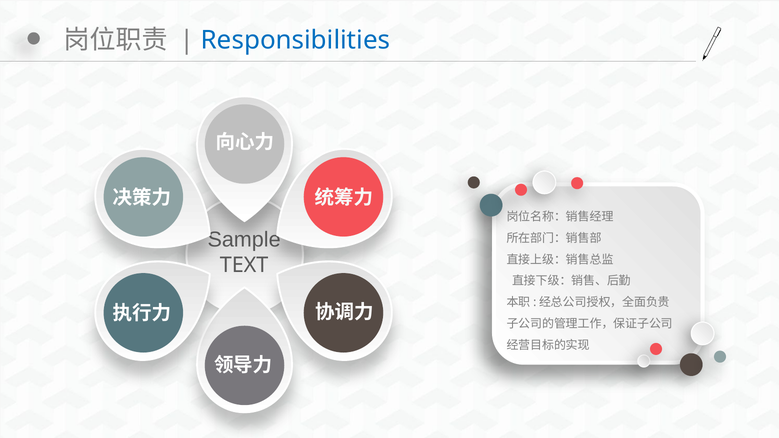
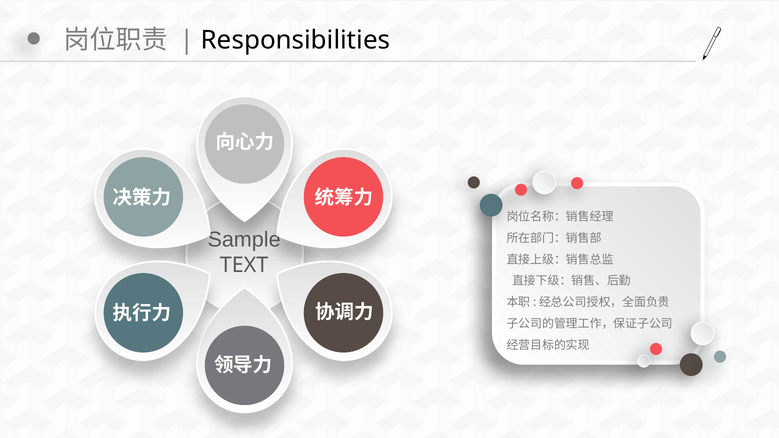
Responsibilities colour: blue -> black
